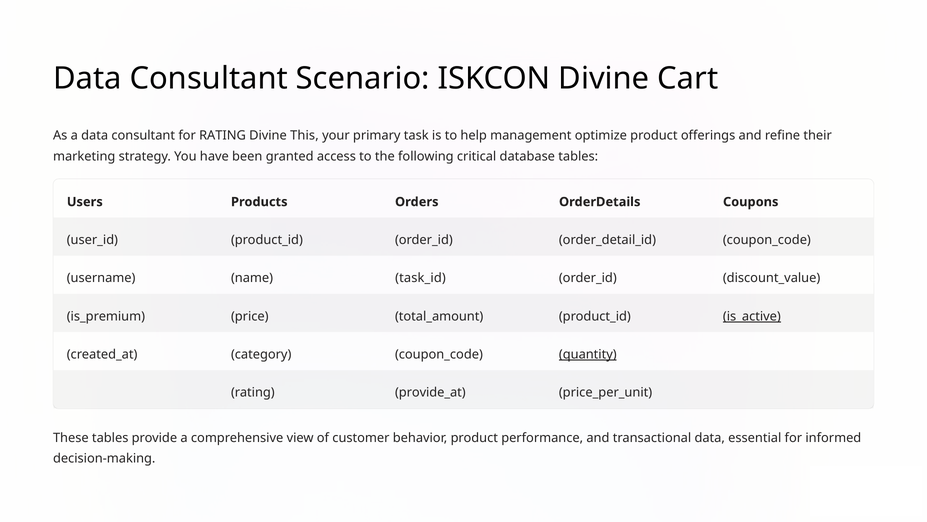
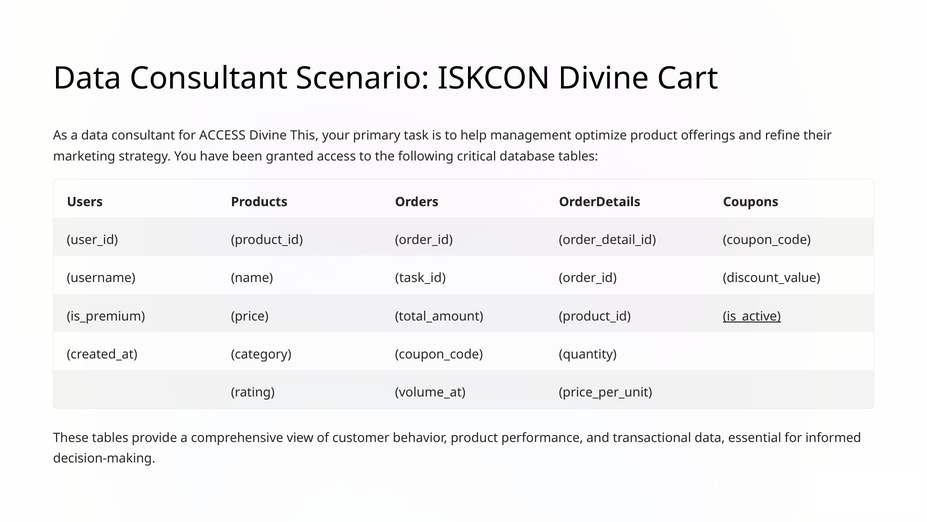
for RATING: RATING -> ACCESS
quantity underline: present -> none
provide_at: provide_at -> volume_at
